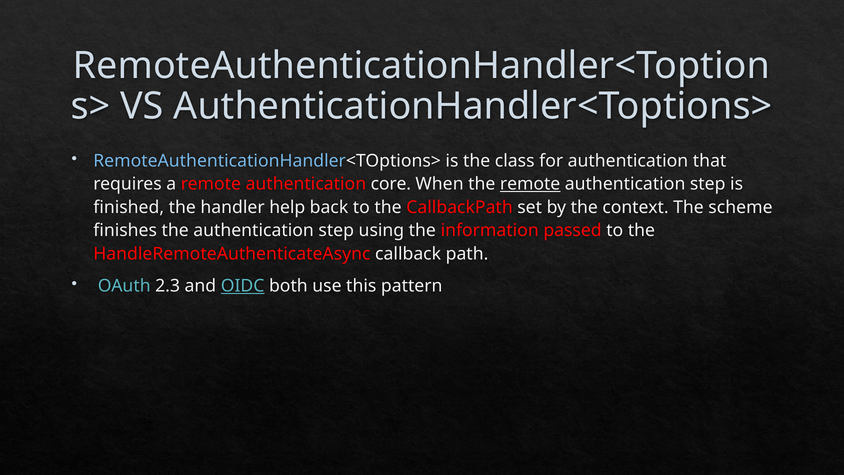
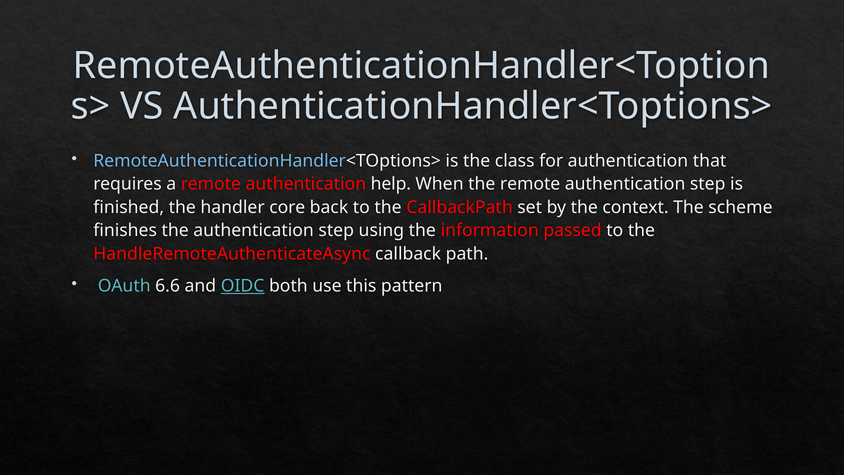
core: core -> help
remote at (530, 184) underline: present -> none
help: help -> core
2.3: 2.3 -> 6.6
